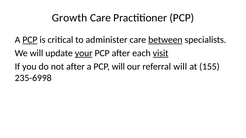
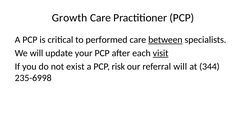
PCP at (30, 40) underline: present -> none
administer: administer -> performed
your underline: present -> none
not after: after -> exist
PCP will: will -> risk
155: 155 -> 344
